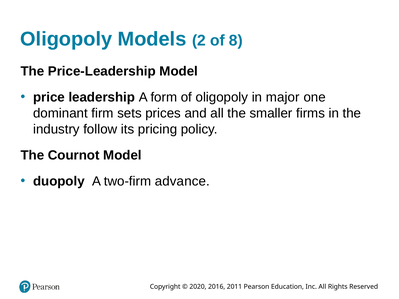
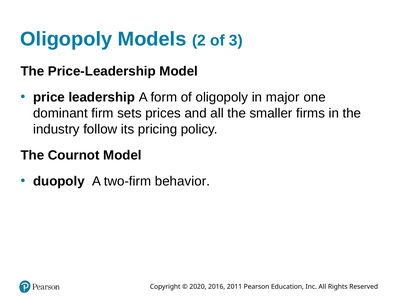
8: 8 -> 3
advance: advance -> behavior
